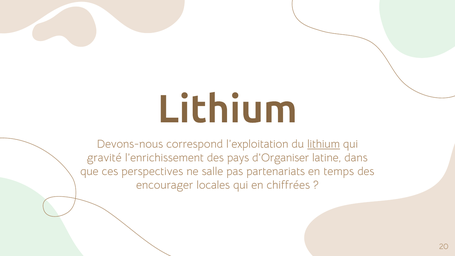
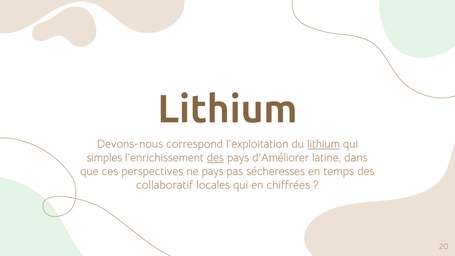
gravité: gravité -> simples
des at (215, 158) underline: none -> present
d'Organiser: d'Organiser -> d'Améliorer
ne salle: salle -> pays
partenariats: partenariats -> sécheresses
encourager: encourager -> collaboratif
